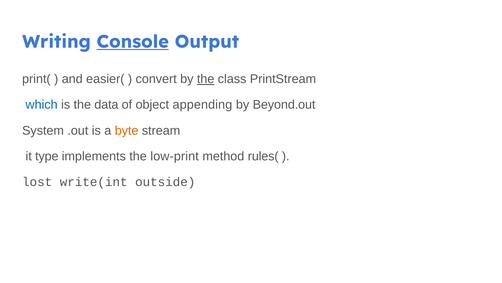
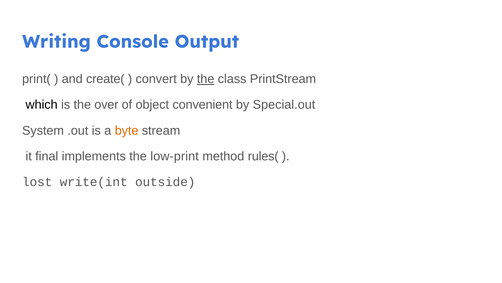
Console underline: present -> none
easier(: easier( -> create(
which colour: blue -> black
data: data -> over
appending: appending -> convenient
Beyond.out: Beyond.out -> Special.out
type: type -> final
